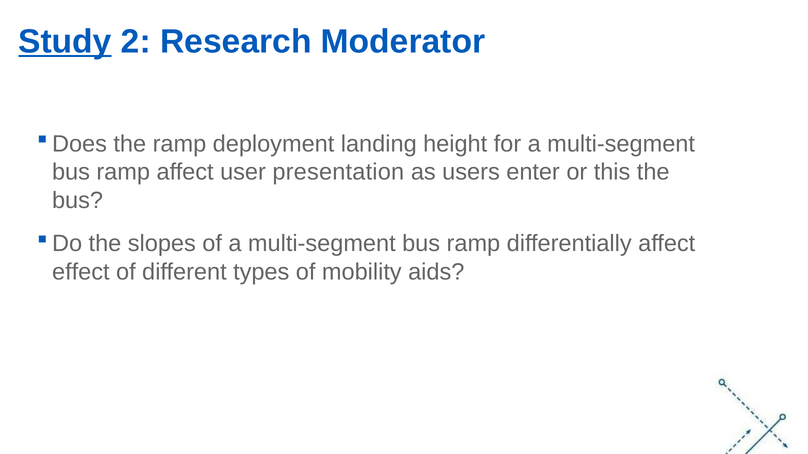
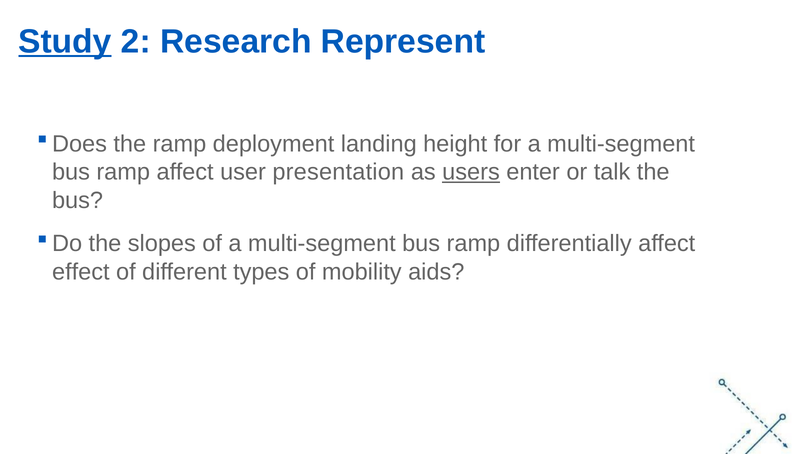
Moderator: Moderator -> Represent
users underline: none -> present
this: this -> talk
